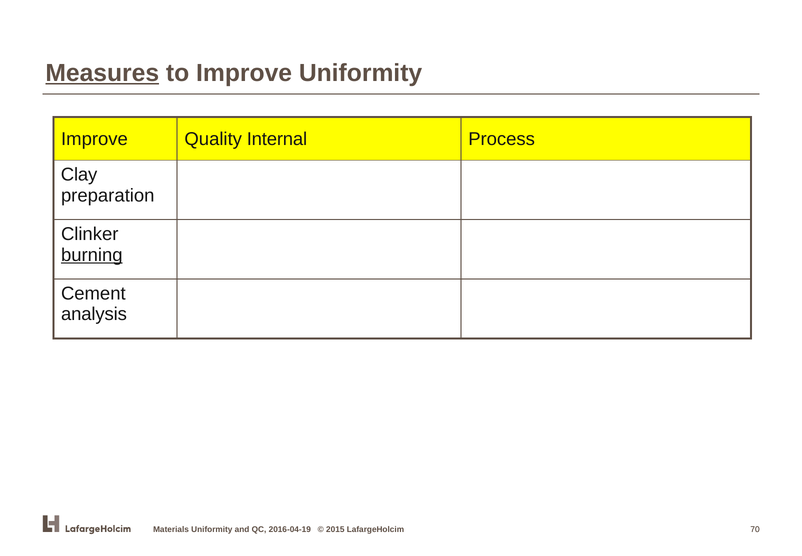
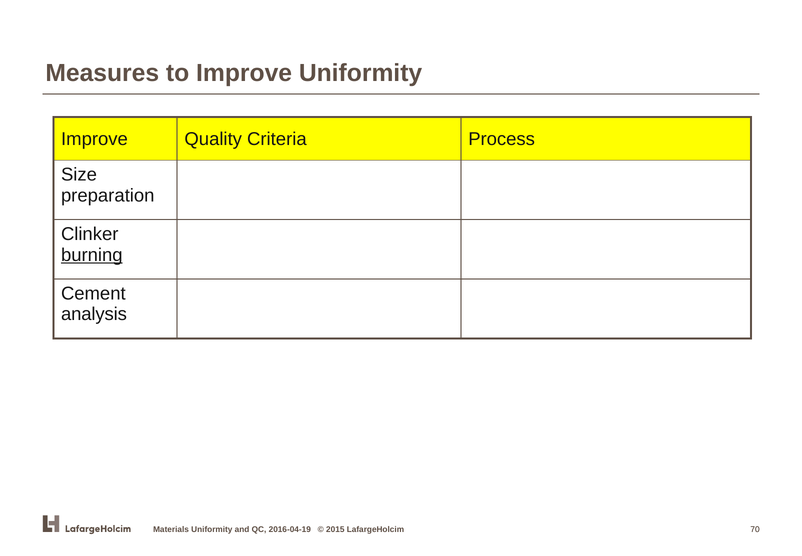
Measures underline: present -> none
Internal: Internal -> Criteria
Clay: Clay -> Size
